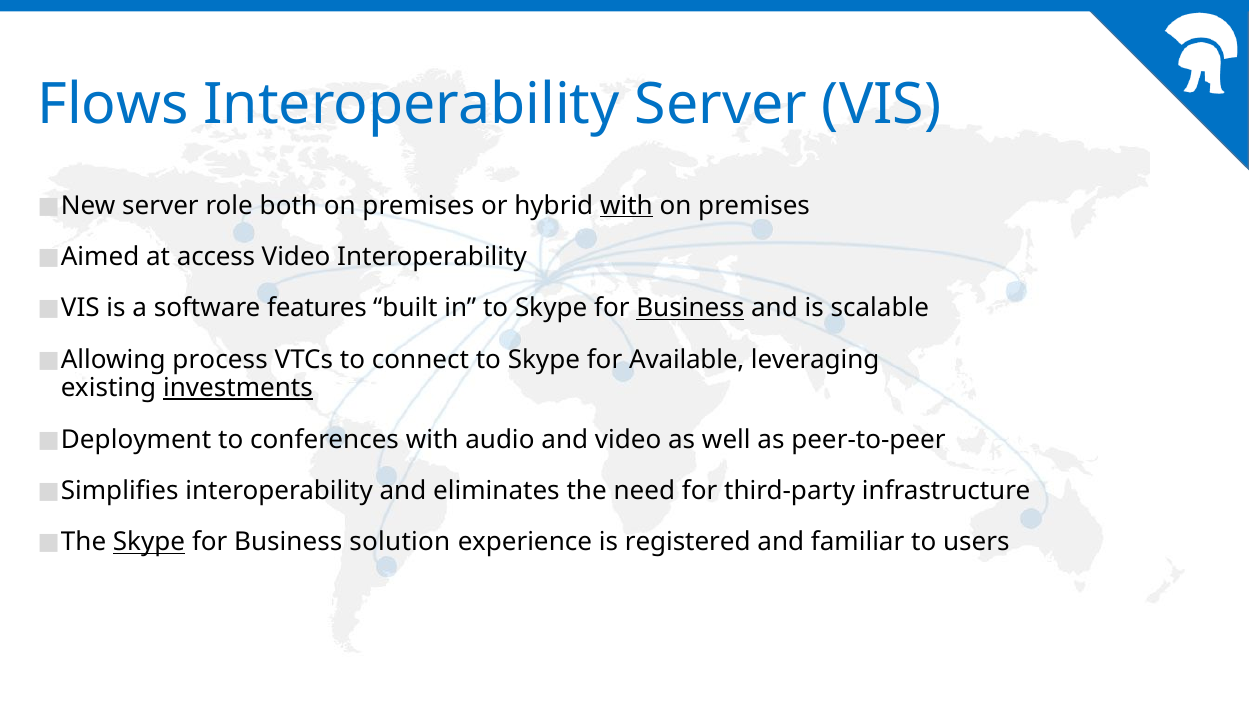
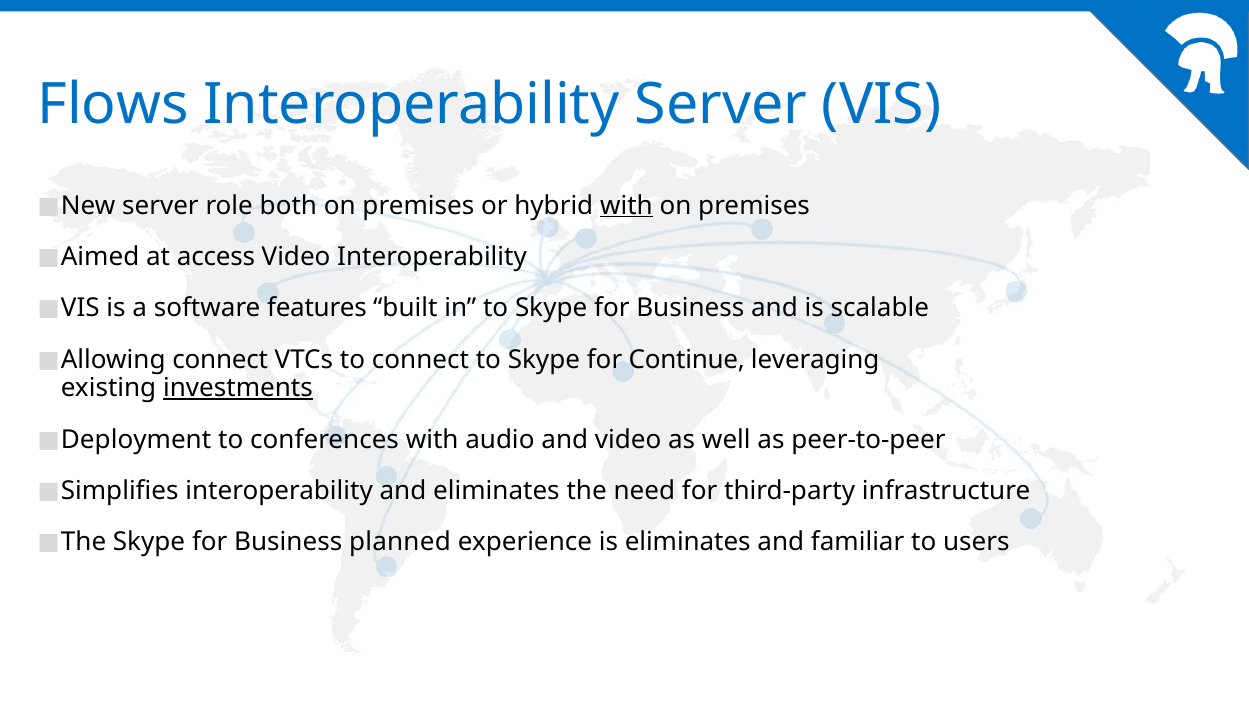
Business at (690, 309) underline: present -> none
Allowing process: process -> connect
Available: Available -> Continue
Skype at (149, 543) underline: present -> none
solution: solution -> planned
is registered: registered -> eliminates
